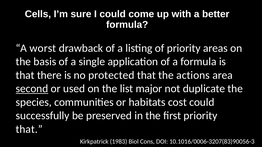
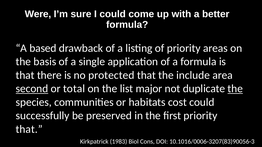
Cells: Cells -> Were
worst: worst -> based
actions: actions -> include
used: used -> total
the at (235, 89) underline: none -> present
